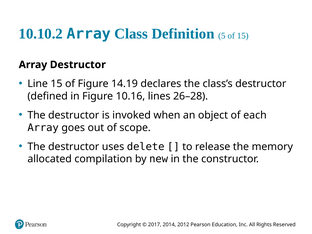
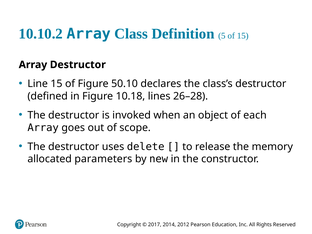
14.19: 14.19 -> 50.10
10.16: 10.16 -> 10.18
compilation: compilation -> parameters
